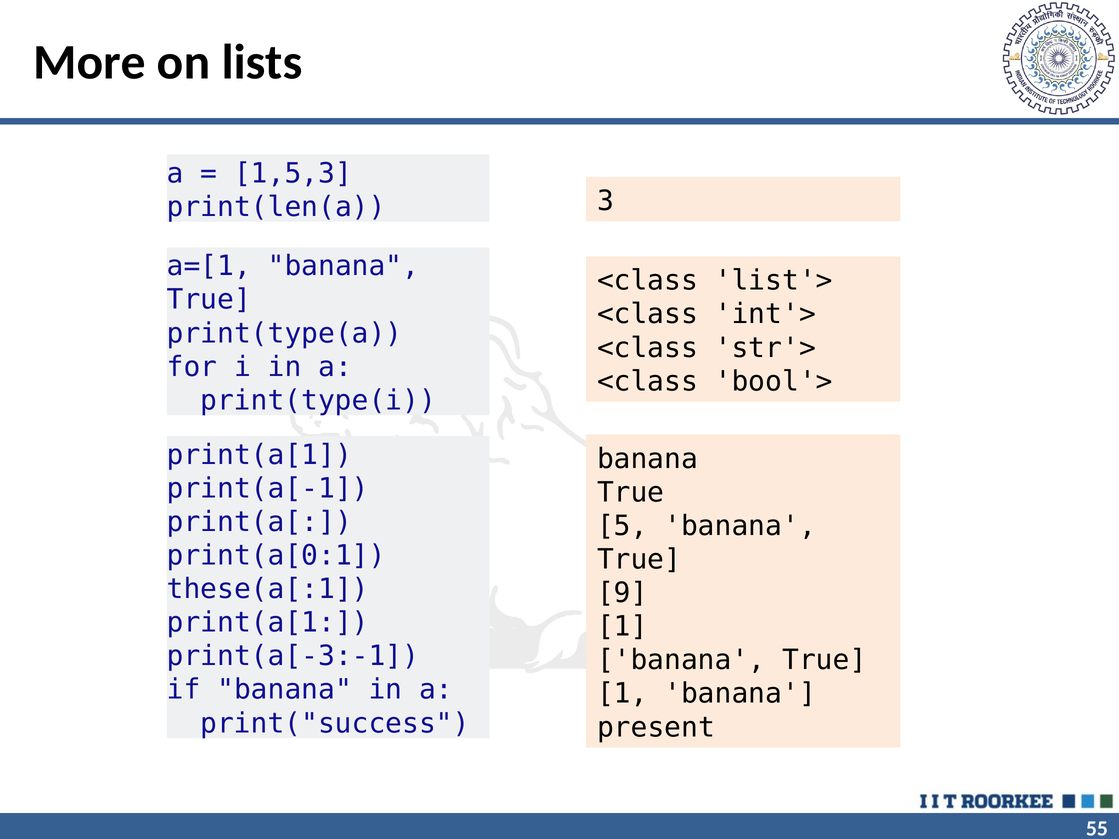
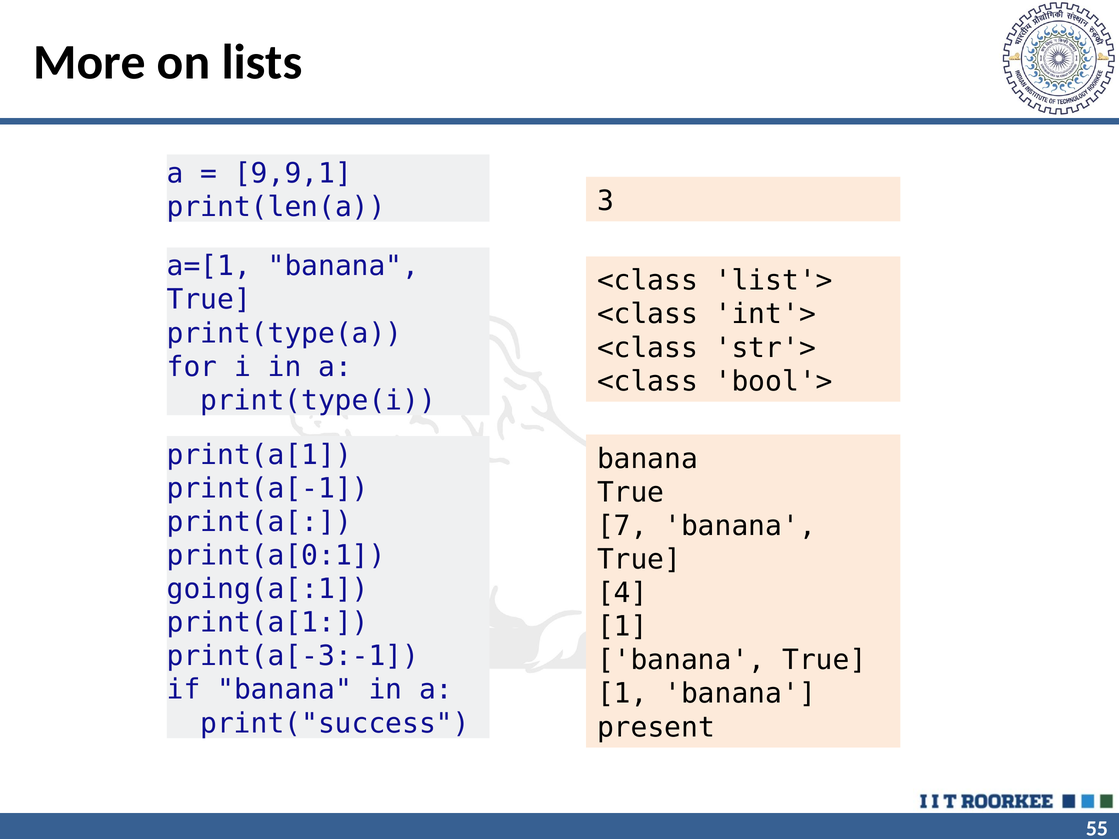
1,5,3: 1,5,3 -> 9,9,1
5: 5 -> 7
these(a[:1: these(a[:1 -> going(a[:1
9: 9 -> 4
